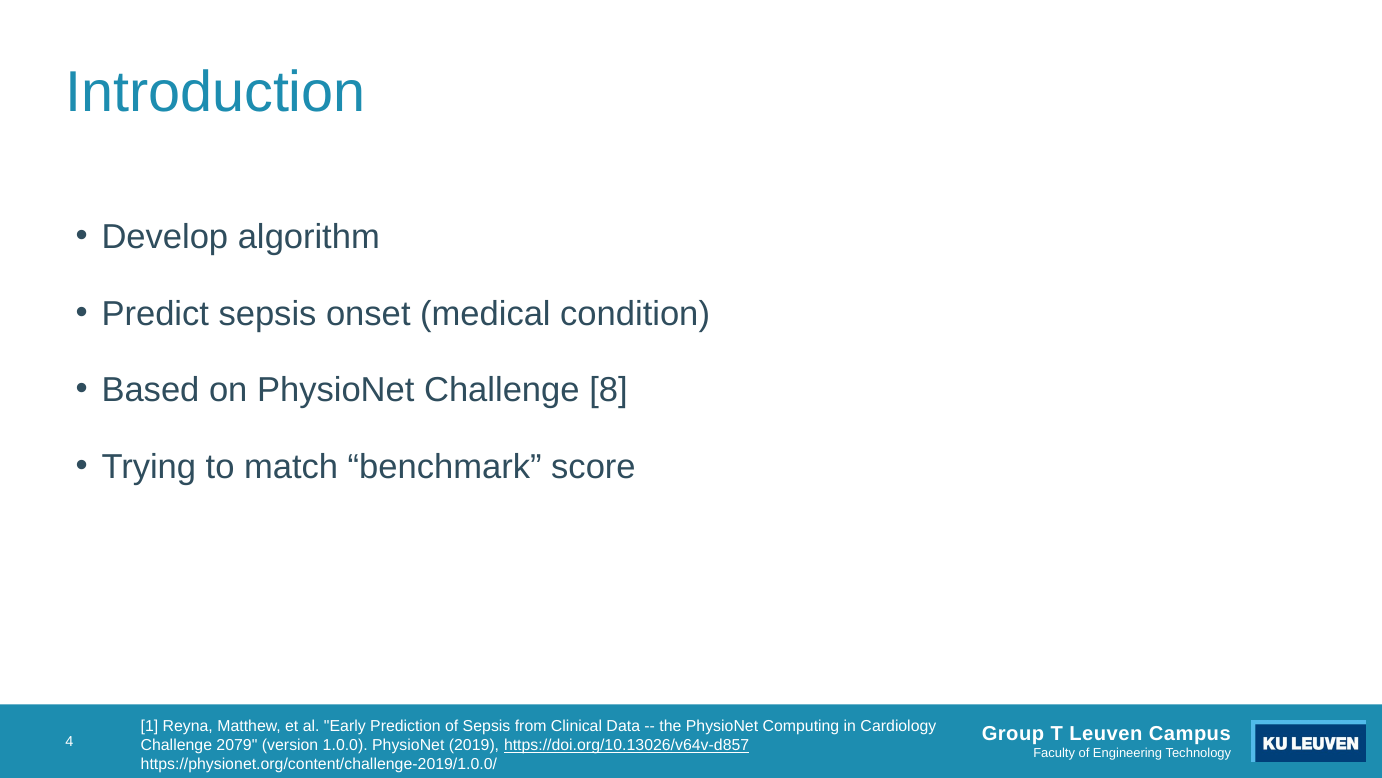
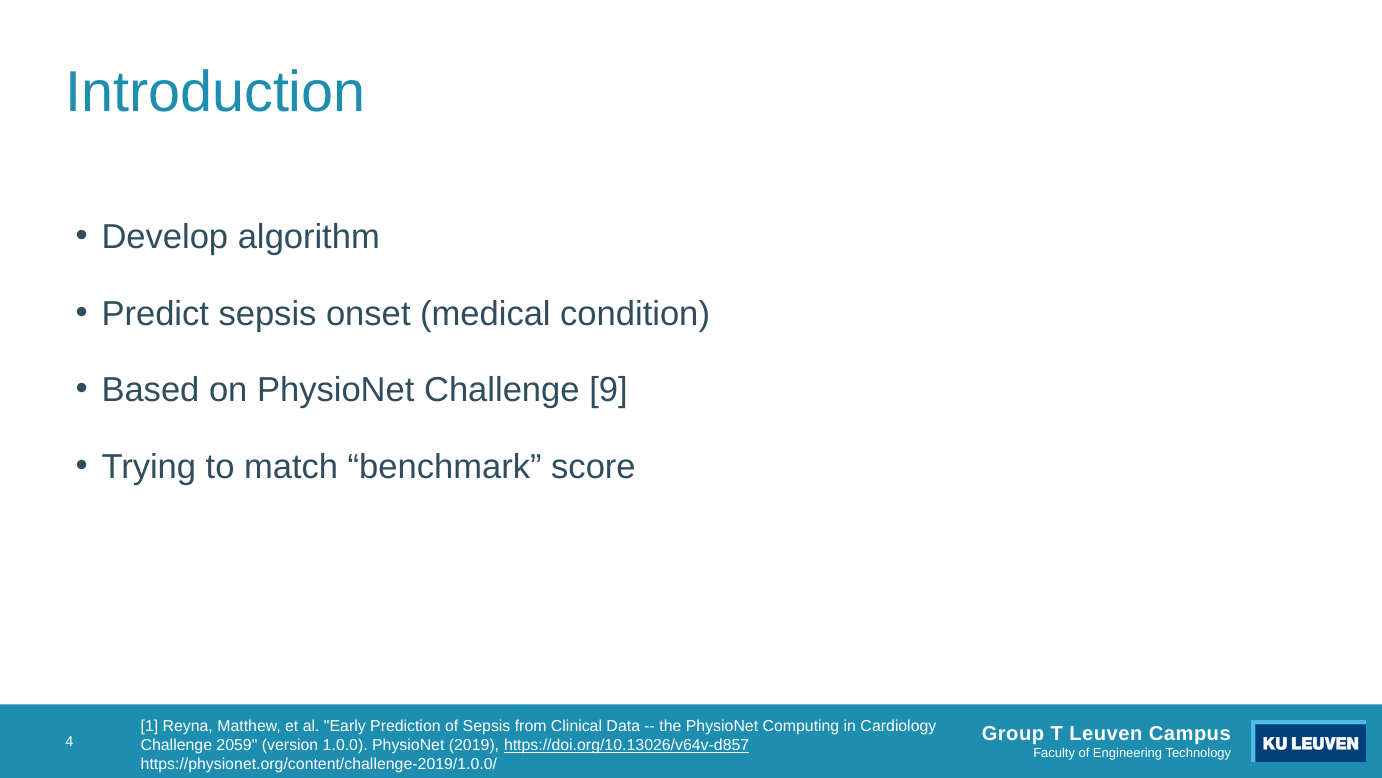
8: 8 -> 9
2079: 2079 -> 2059
